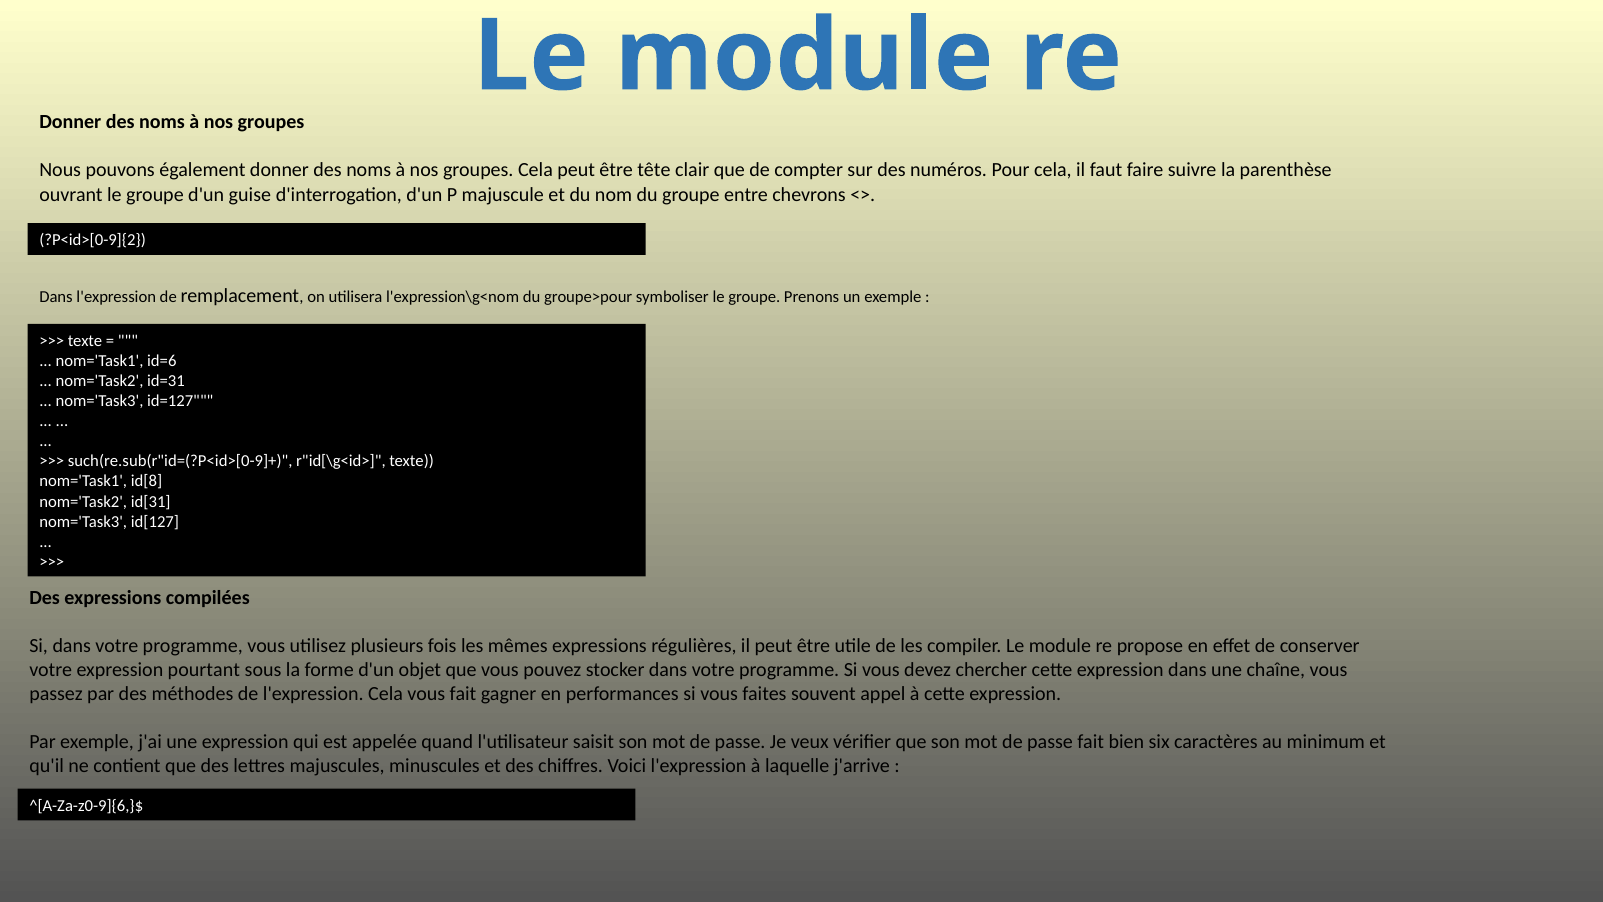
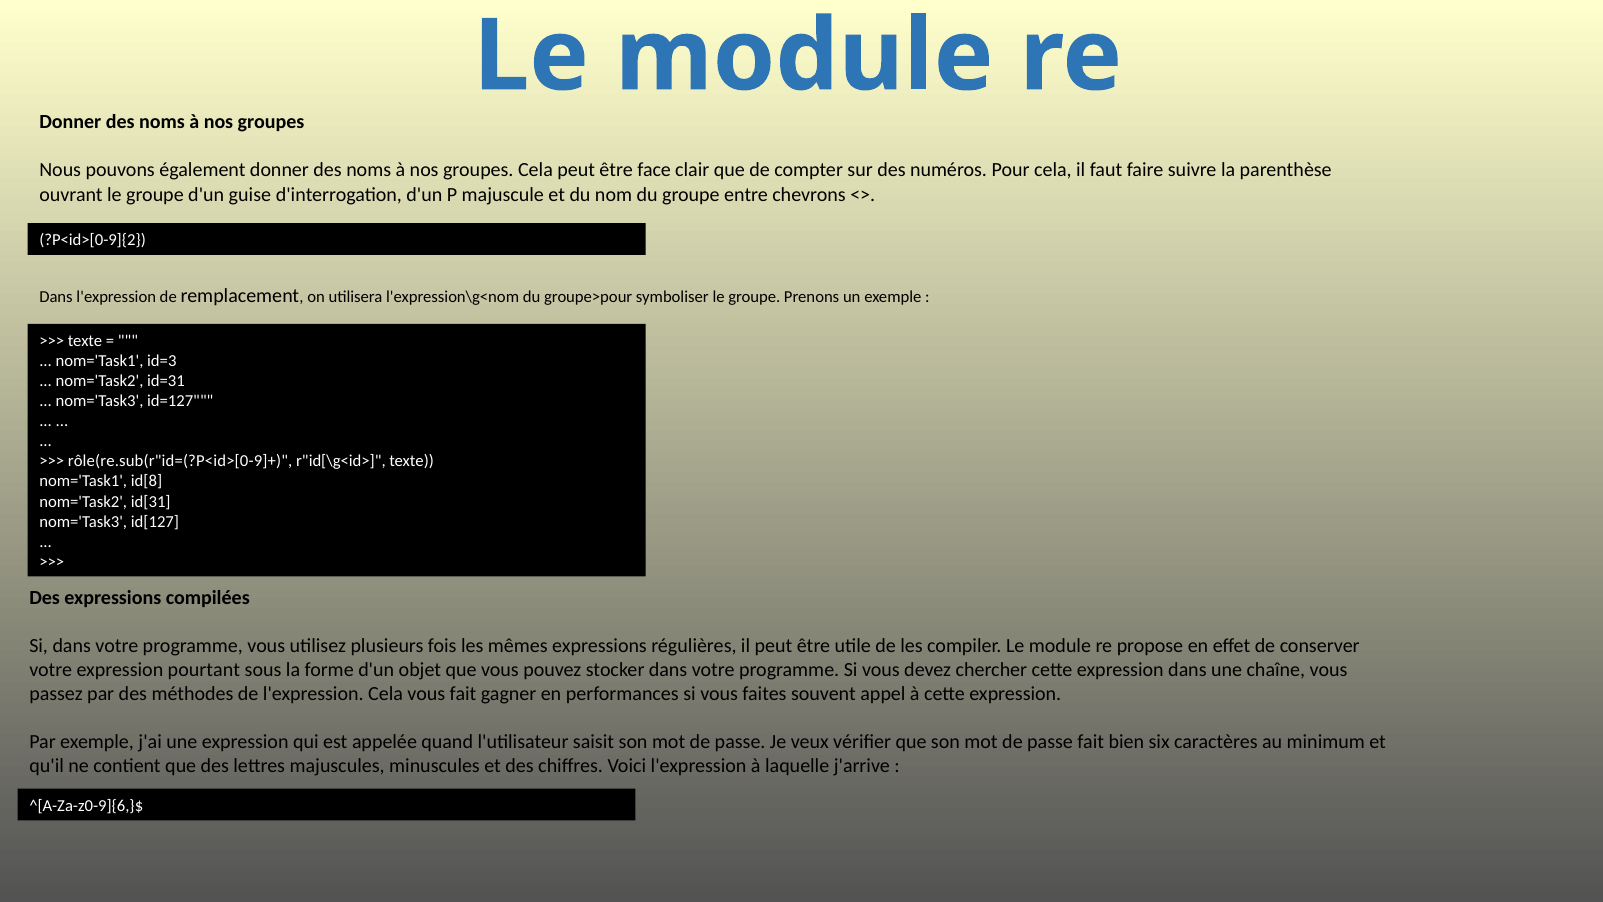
tête: tête -> face
id=6: id=6 -> id=3
such(re.sub(r"id=(?P<id>[0-9]+: such(re.sub(r"id=(?P<id>[0-9]+ -> rôle(re.sub(r"id=(?P<id>[0-9]+
